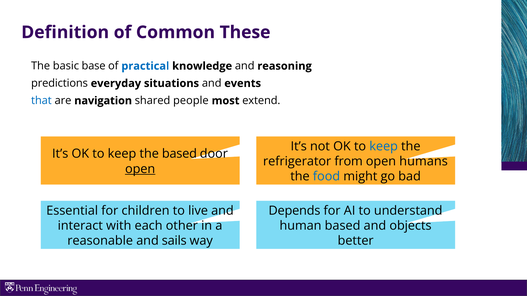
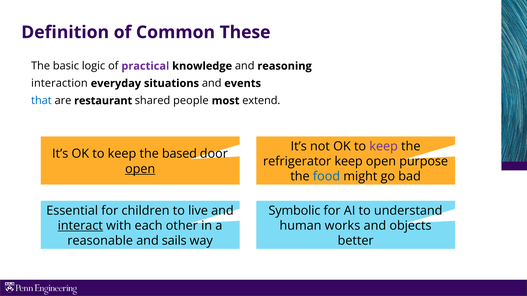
base: base -> logic
practical colour: blue -> purple
predictions: predictions -> interaction
navigation: navigation -> restaurant
keep at (384, 146) colour: blue -> purple
refrigerator from: from -> keep
humans: humans -> purpose
Depends: Depends -> Symbolic
interact underline: none -> present
human based: based -> works
